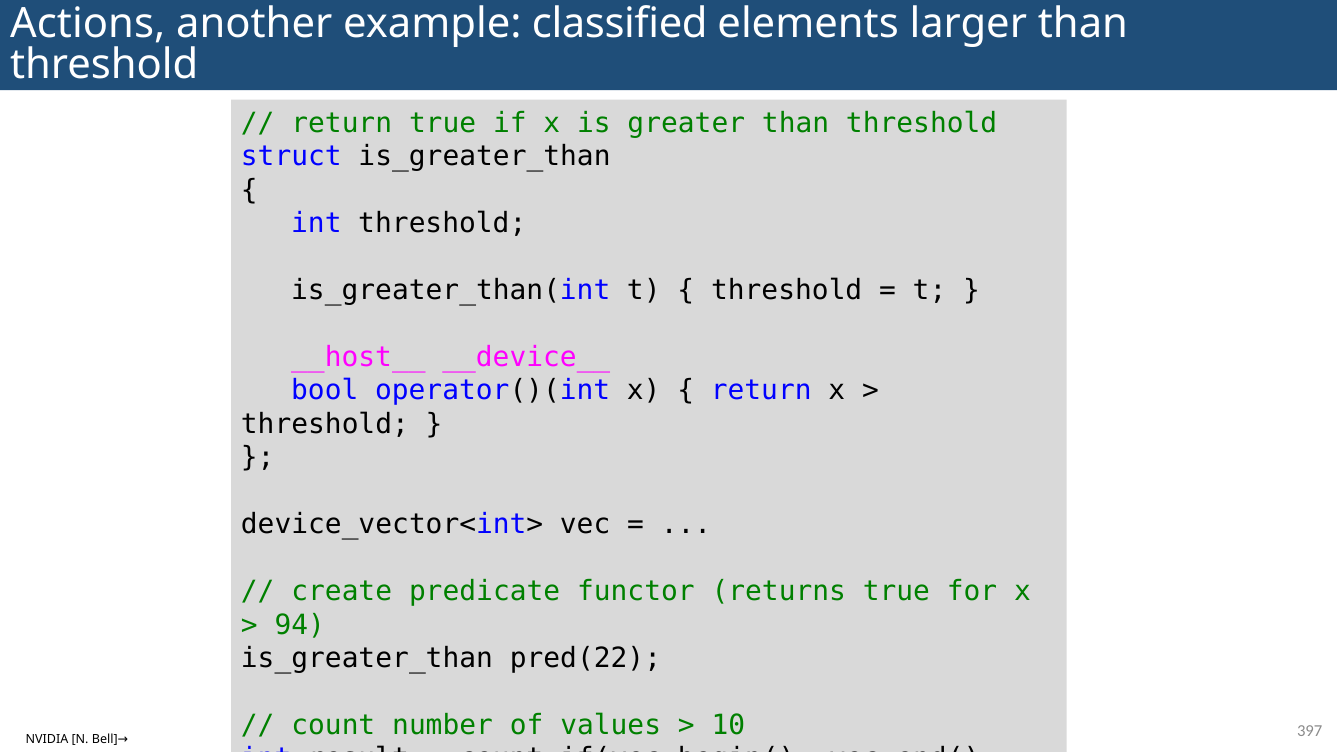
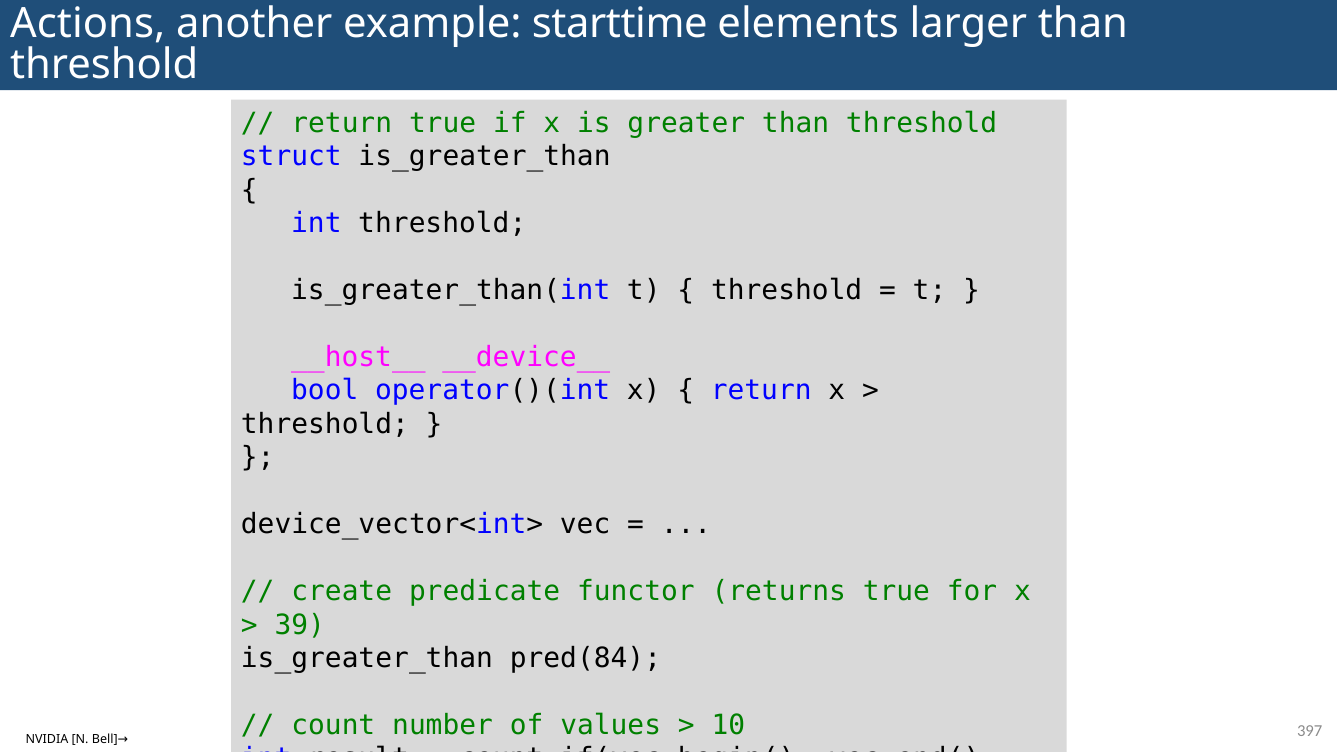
classified: classified -> starttime
94: 94 -> 39
pred(22: pred(22 -> pred(84
